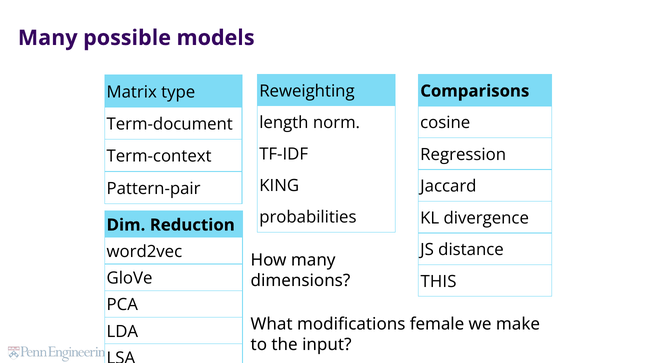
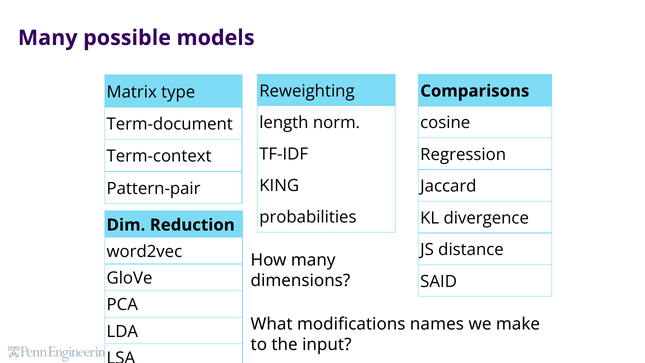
THIS: THIS -> SAID
female: female -> names
